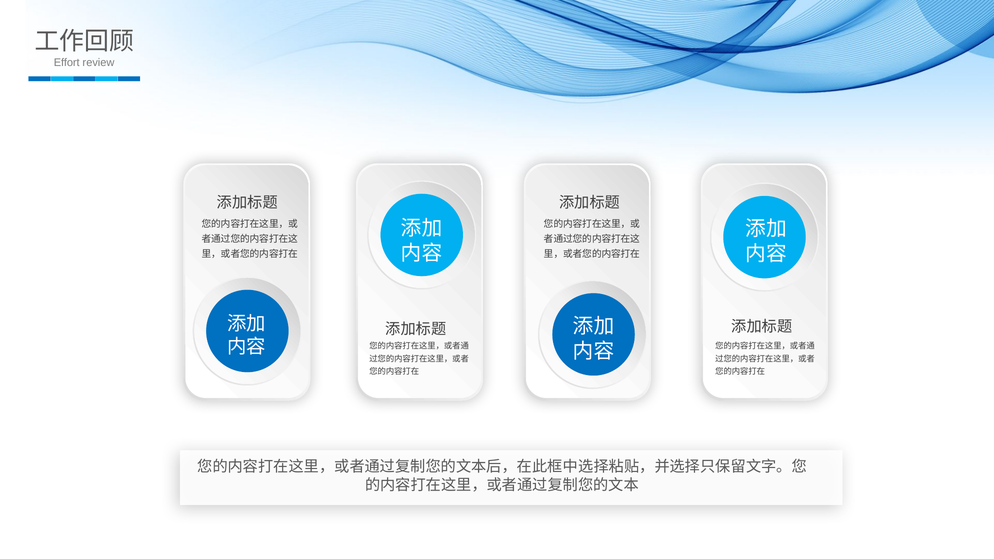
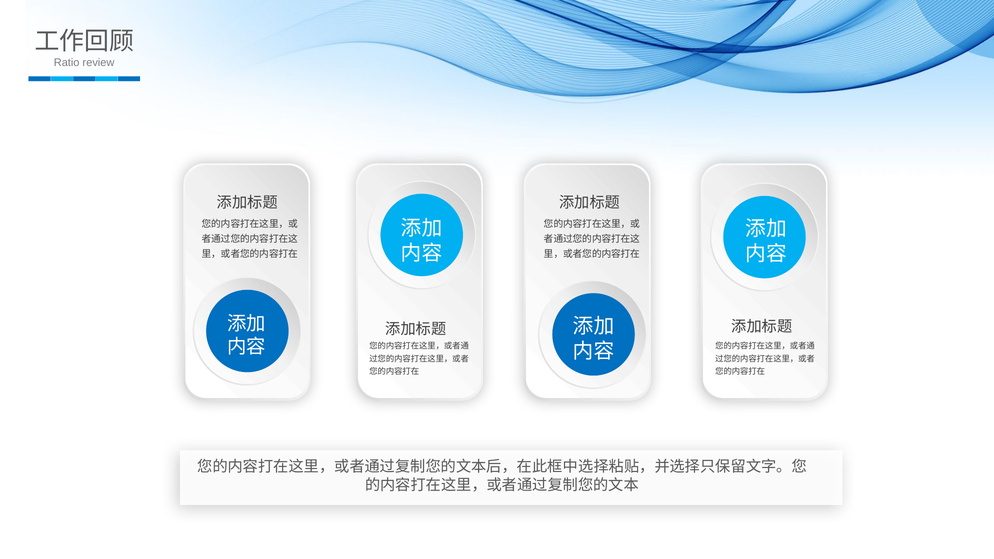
Effort: Effort -> Ratio
